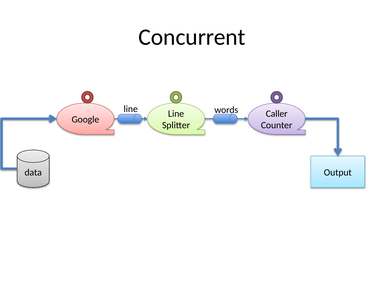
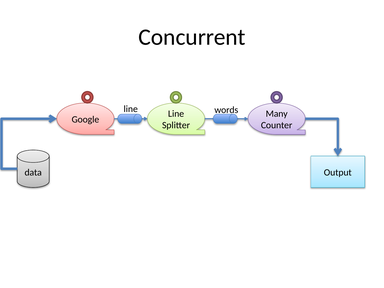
Caller: Caller -> Many
